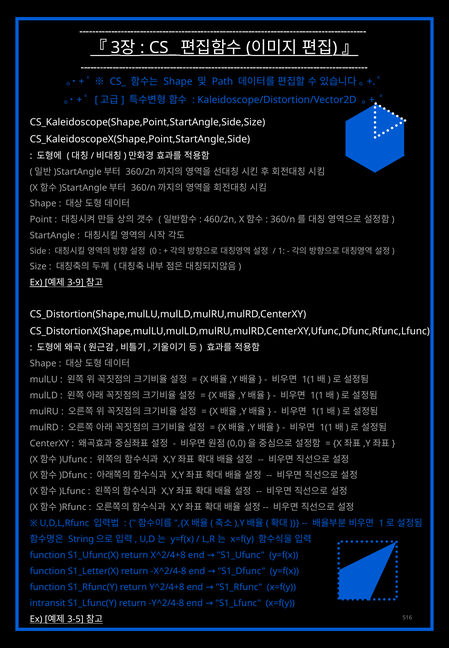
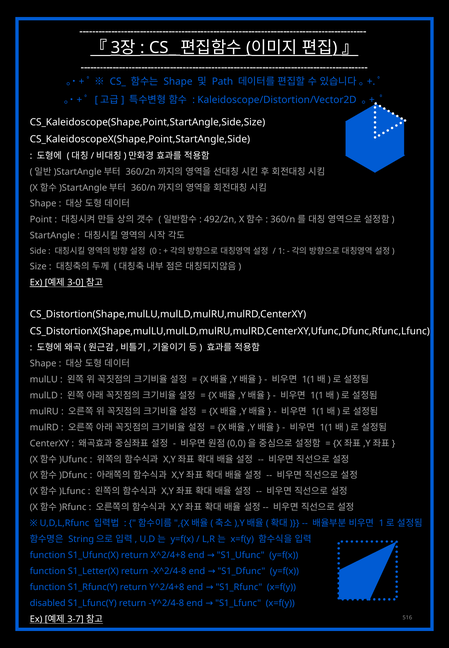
460/2n: 460/2n -> 492/2n
3-9: 3-9 -> 3-0
intransit: intransit -> disabled
3-5: 3-5 -> 3-7
